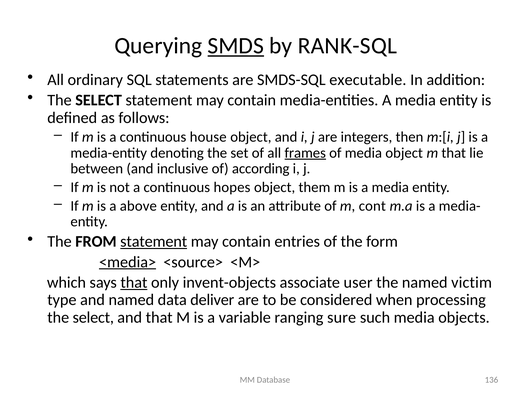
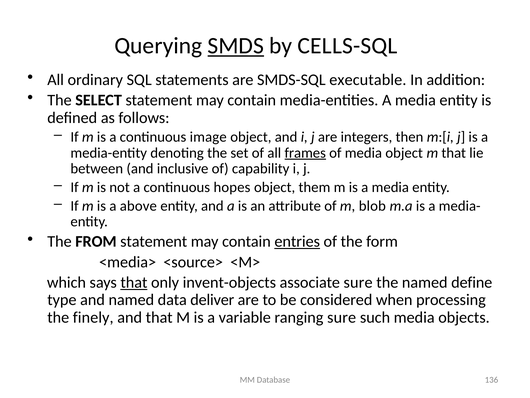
RANK-SQL: RANK-SQL -> CELLS-SQL
house: house -> image
according: according -> capability
cont: cont -> blob
statement at (154, 241) underline: present -> none
entries underline: none -> present
<media> underline: present -> none
associate user: user -> sure
victim: victim -> define
select at (93, 317): select -> finely
